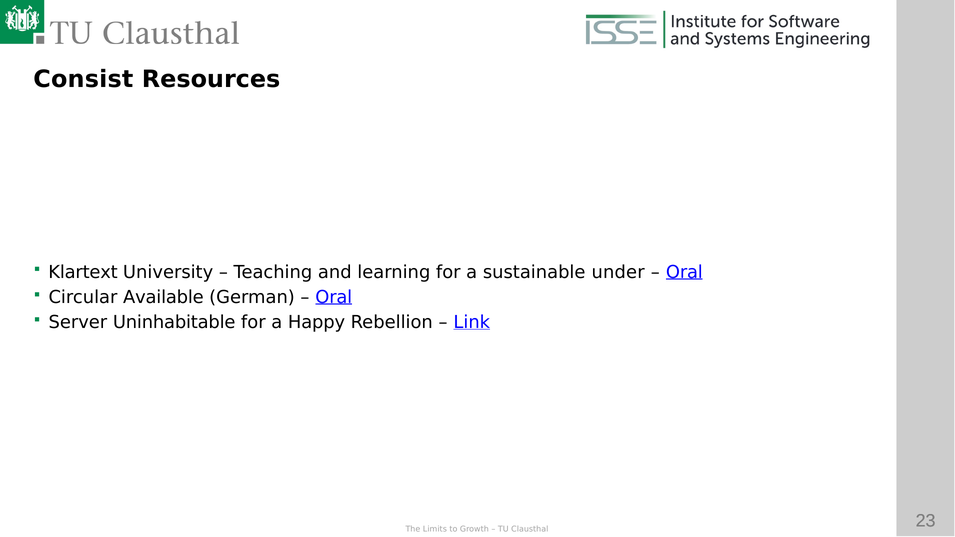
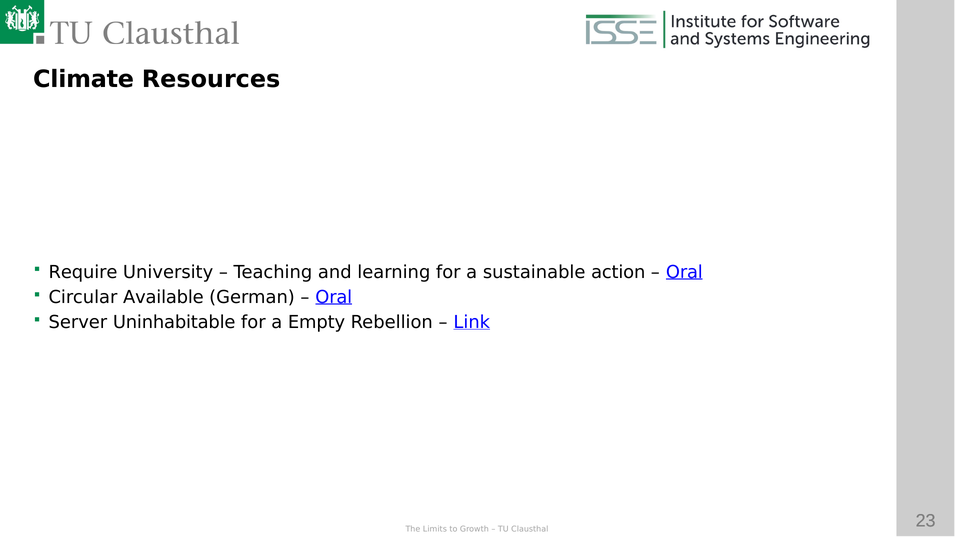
Consist: Consist -> Climate
Klartext: Klartext -> Require
under: under -> action
Happy: Happy -> Empty
